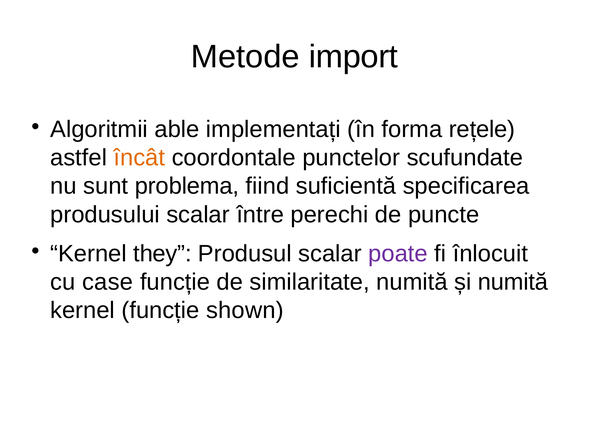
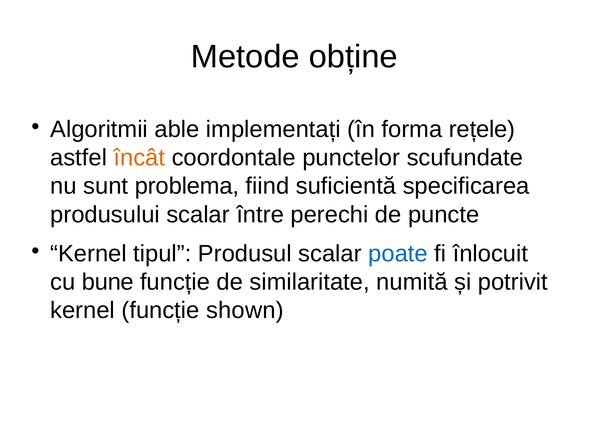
import: import -> obține
they: they -> tipul
poate colour: purple -> blue
case: case -> bune
și numită: numită -> potrivit
